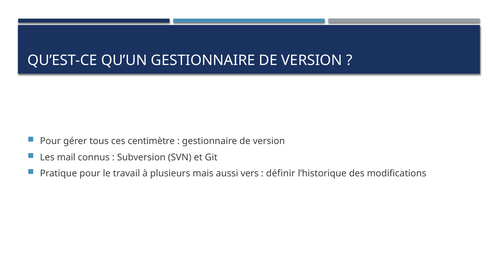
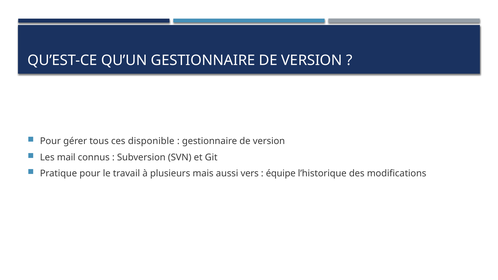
centimètre: centimètre -> disponible
définir: définir -> équipe
